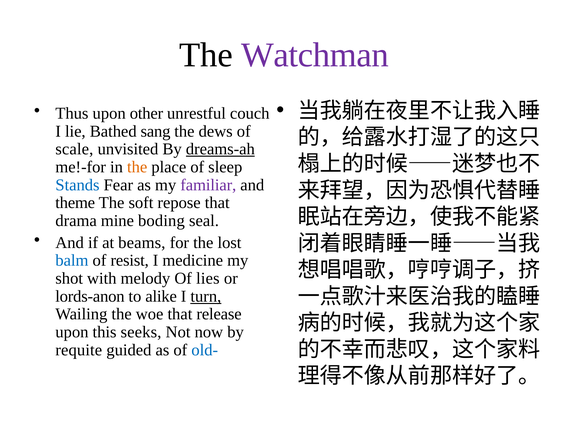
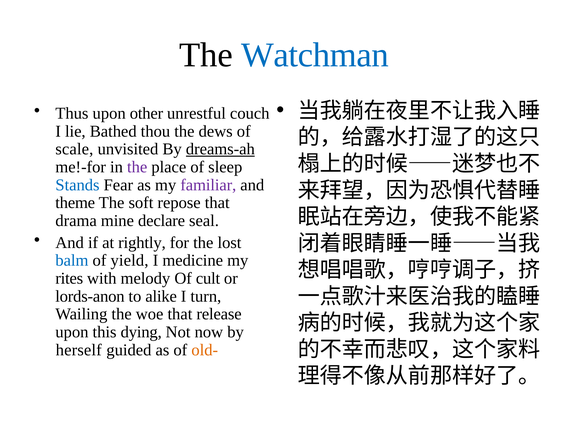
Watchman colour: purple -> blue
sang: sang -> thou
the at (137, 167) colour: orange -> purple
boding: boding -> declare
beams: beams -> rightly
resist: resist -> yield
shot: shot -> rites
lies: lies -> cult
turn underline: present -> none
seeks: seeks -> dying
requite: requite -> herself
old- colour: blue -> orange
